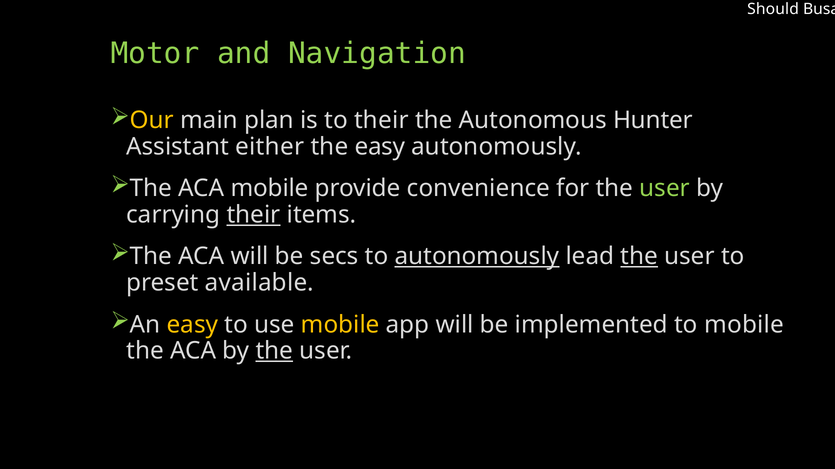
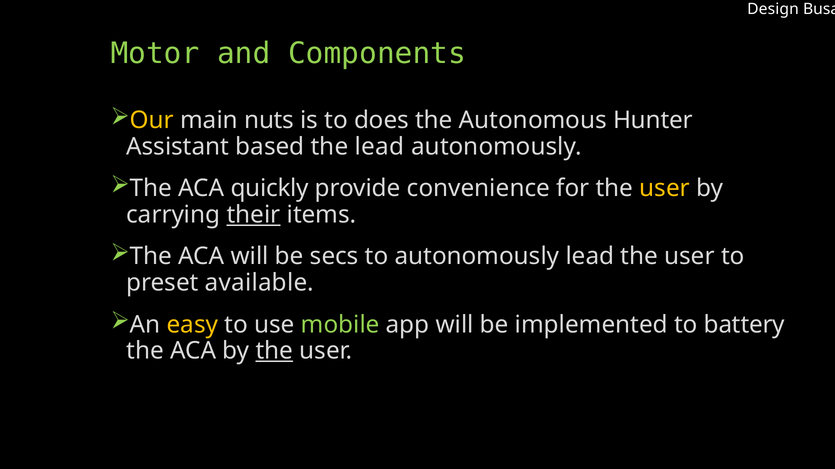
Should: Should -> Design
Navigation: Navigation -> Components
plan: plan -> nuts
to their: their -> does
either: either -> based
the easy: easy -> lead
ACA mobile: mobile -> quickly
user at (665, 189) colour: light green -> yellow
autonomously at (477, 257) underline: present -> none
the at (639, 257) underline: present -> none
mobile at (340, 325) colour: yellow -> light green
to mobile: mobile -> battery
